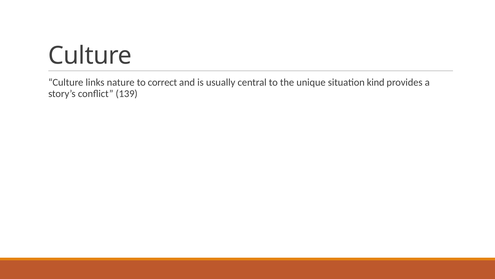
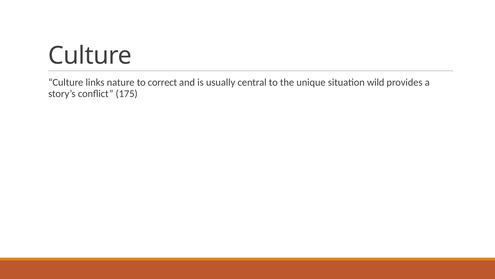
kind: kind -> wild
139: 139 -> 175
